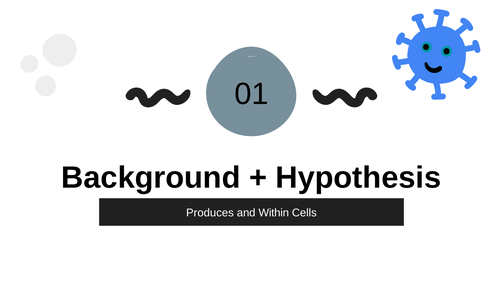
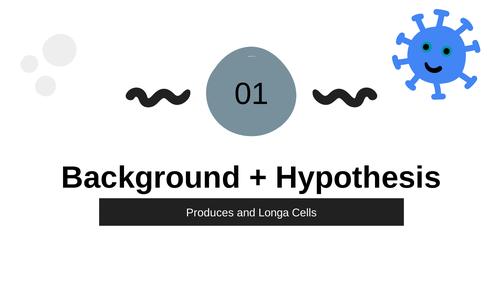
Within: Within -> Longa
